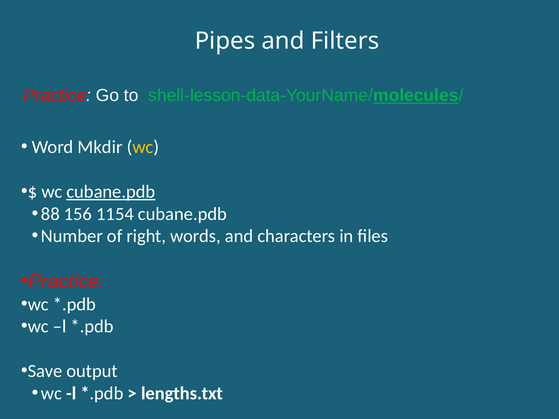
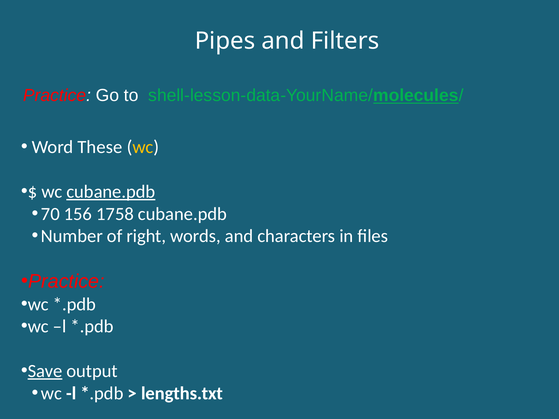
Mkdir: Mkdir -> These
88: 88 -> 70
1154: 1154 -> 1758
Save underline: none -> present
